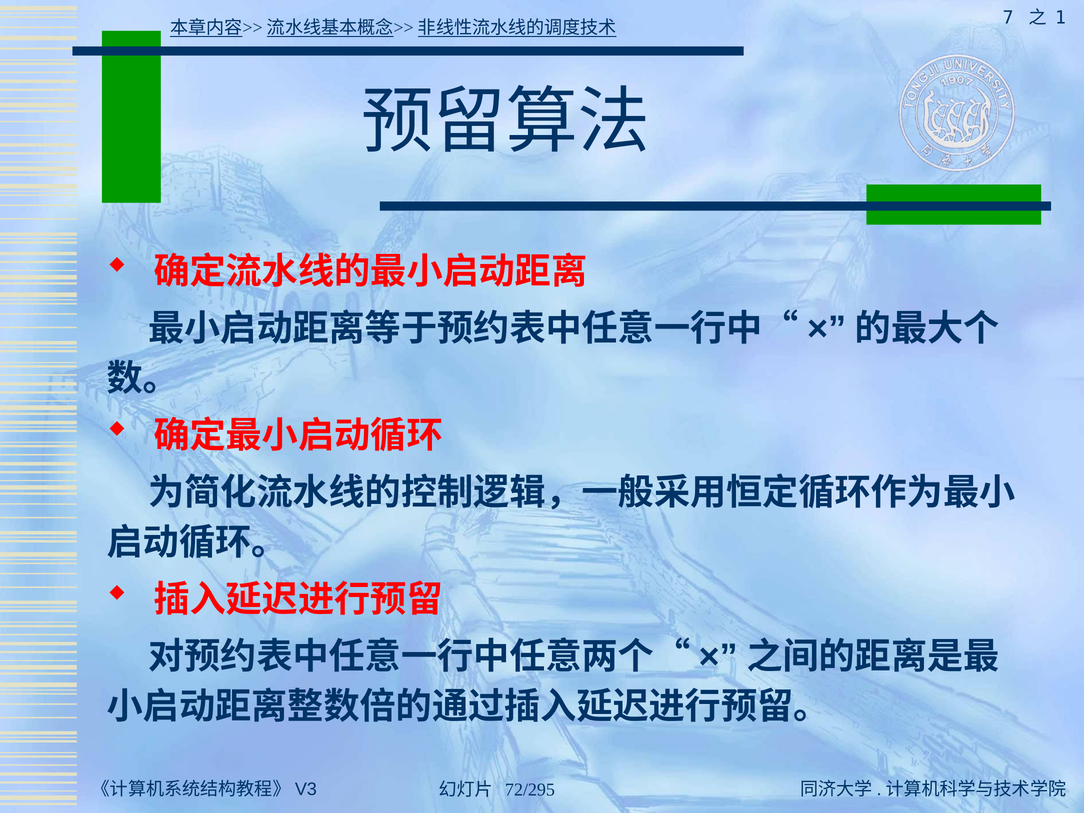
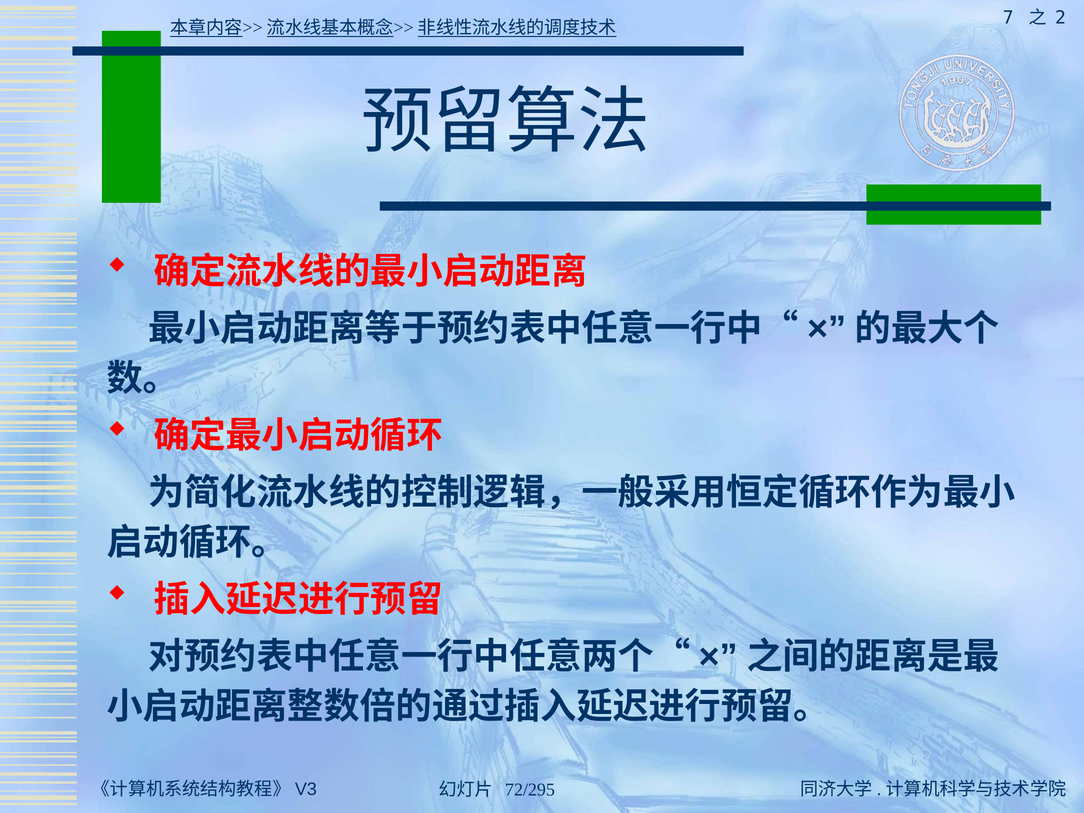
1: 1 -> 2
